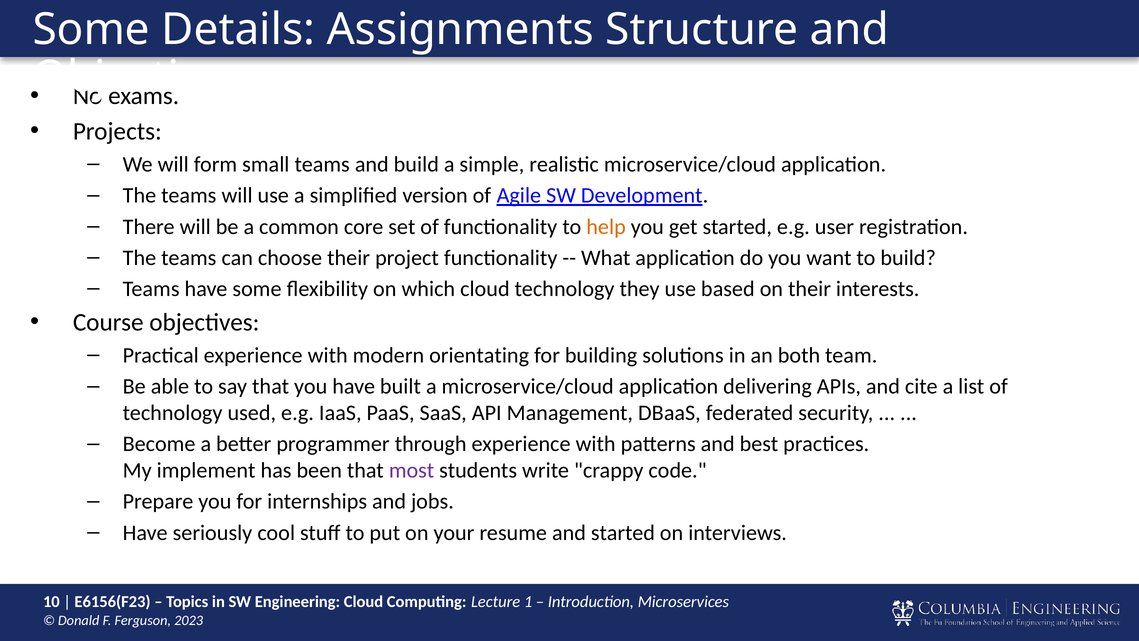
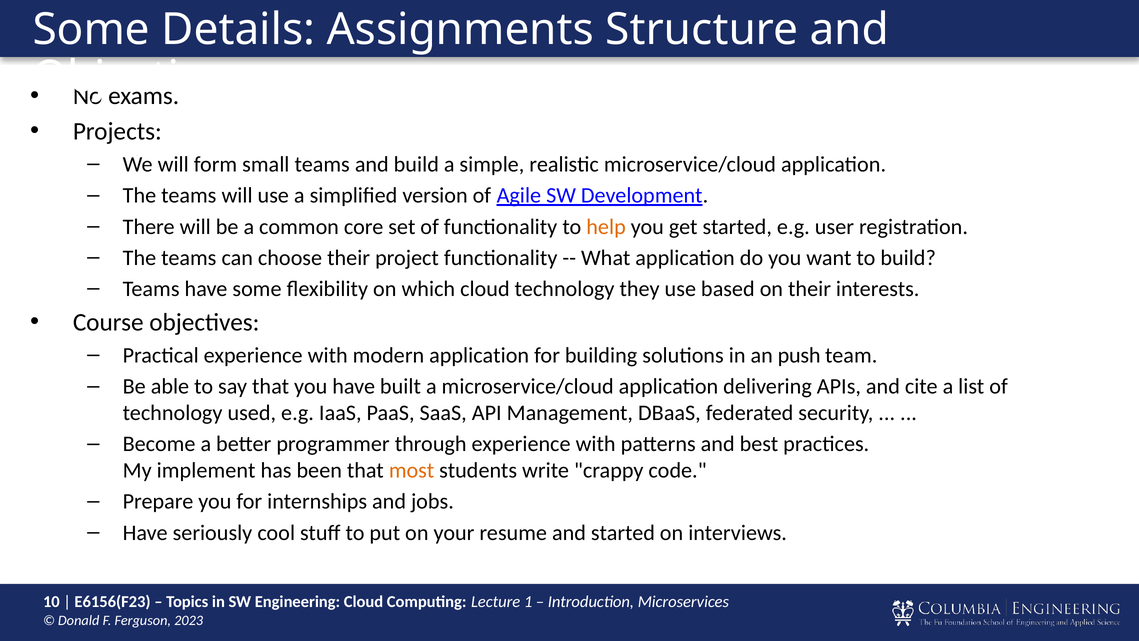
modern orientating: orientating -> application
both: both -> push
most colour: purple -> orange
